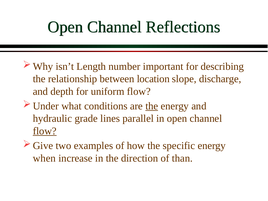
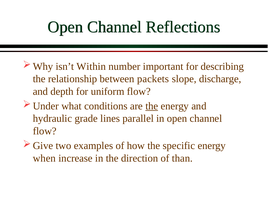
Length: Length -> Within
location: location -> packets
flow at (45, 131) underline: present -> none
